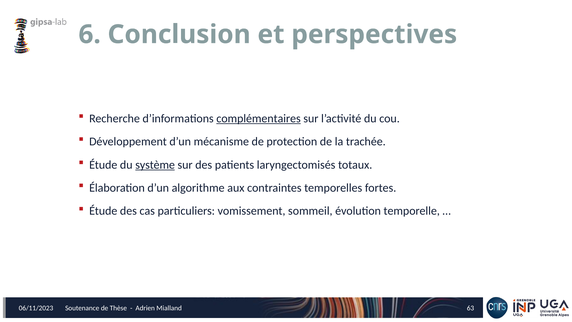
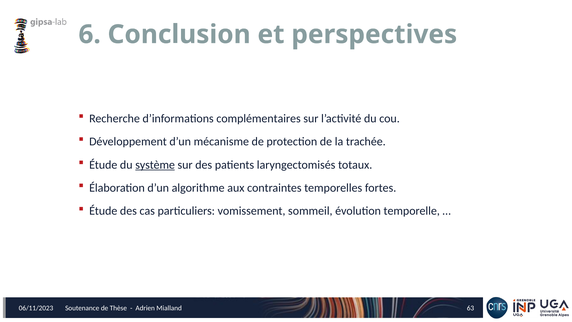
complémentaires underline: present -> none
